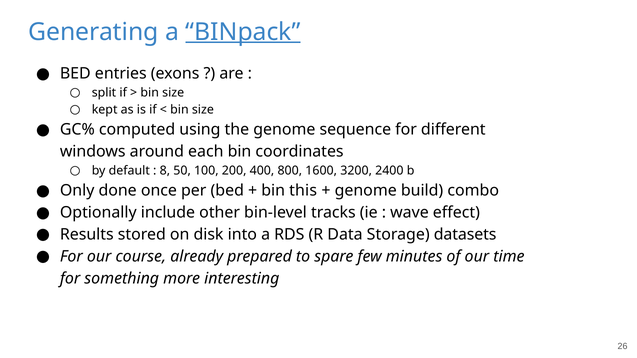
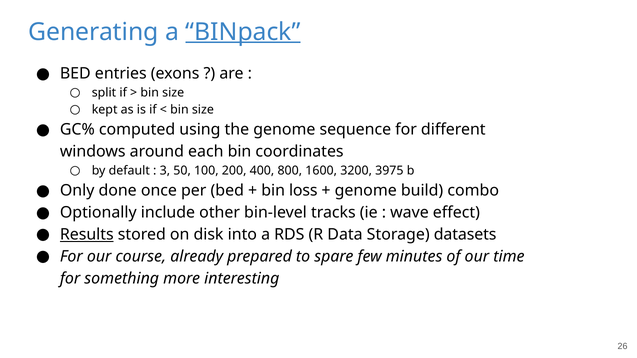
8: 8 -> 3
2400: 2400 -> 3975
this: this -> loss
Results underline: none -> present
